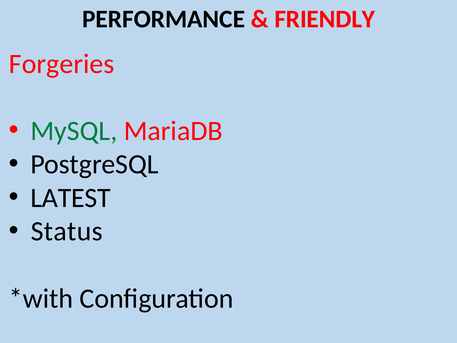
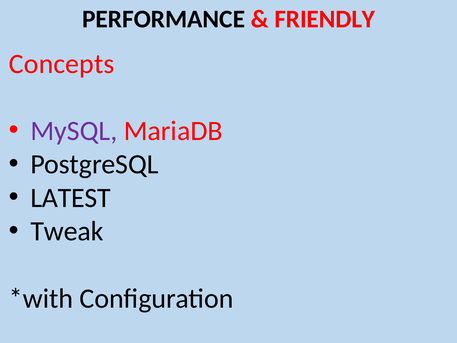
Forgeries: Forgeries -> Concepts
MySQL colour: green -> purple
Status: Status -> Tweak
